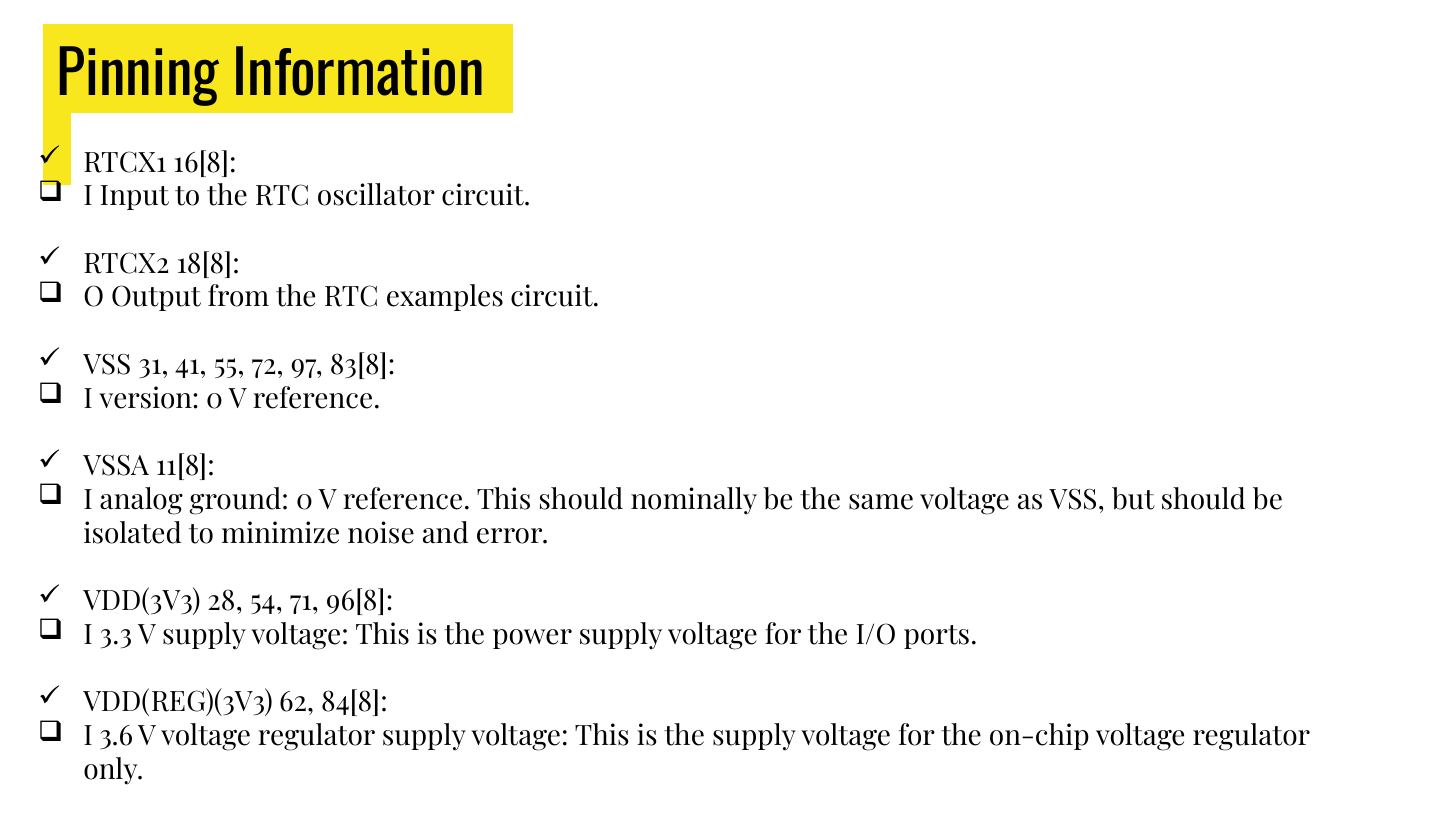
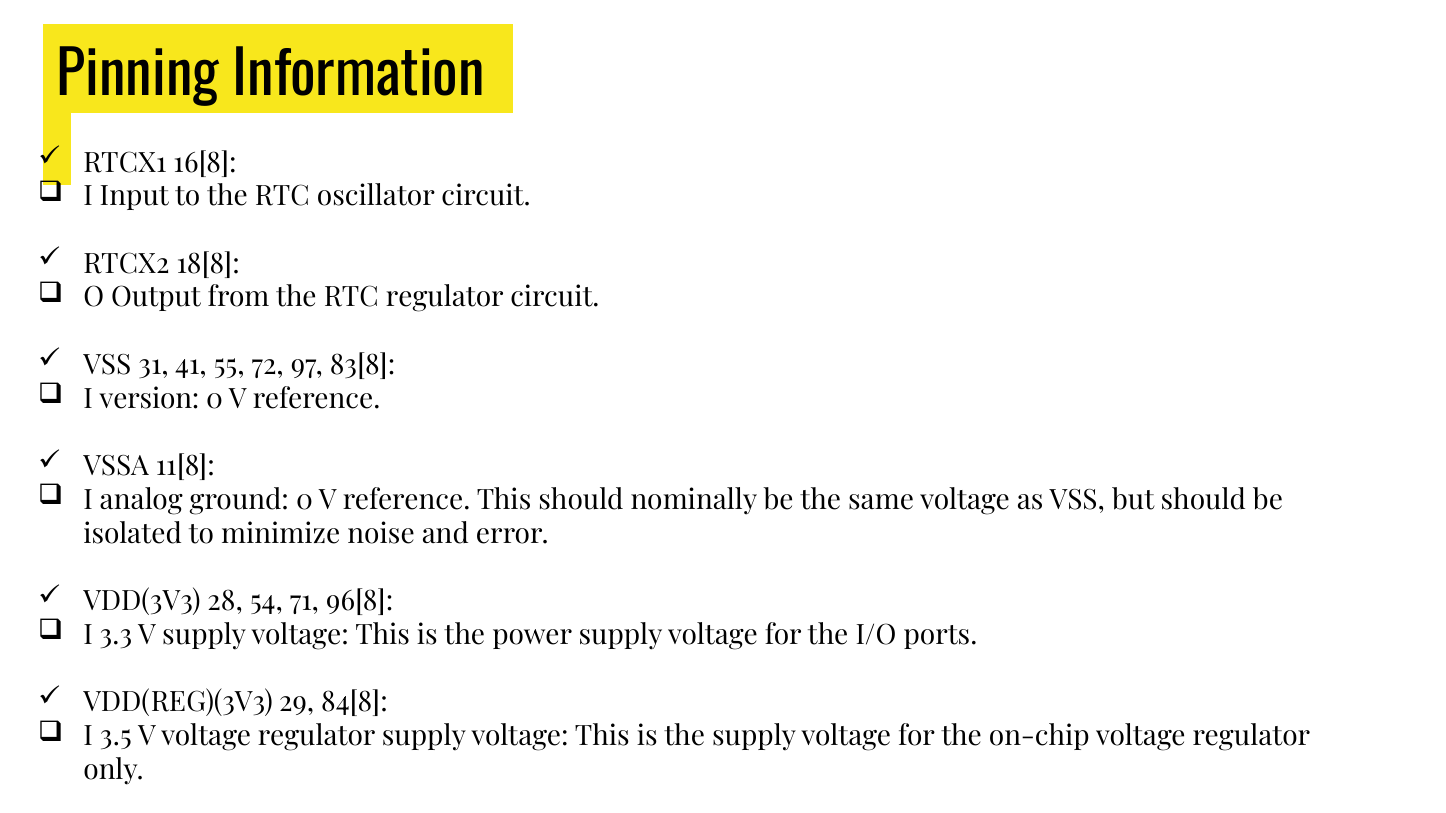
RTC examples: examples -> regulator
62: 62 -> 29
3.6: 3.6 -> 3.5
